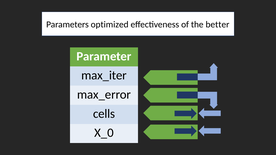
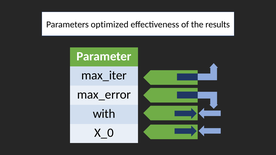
better: better -> results
cells: cells -> with
